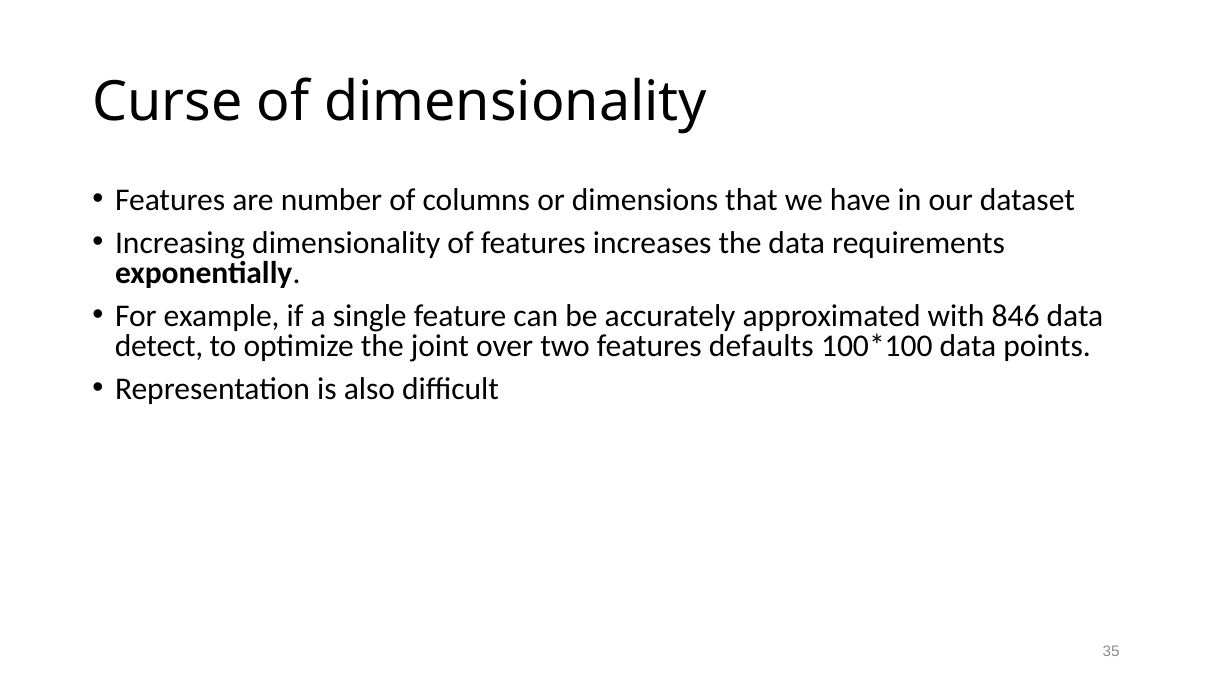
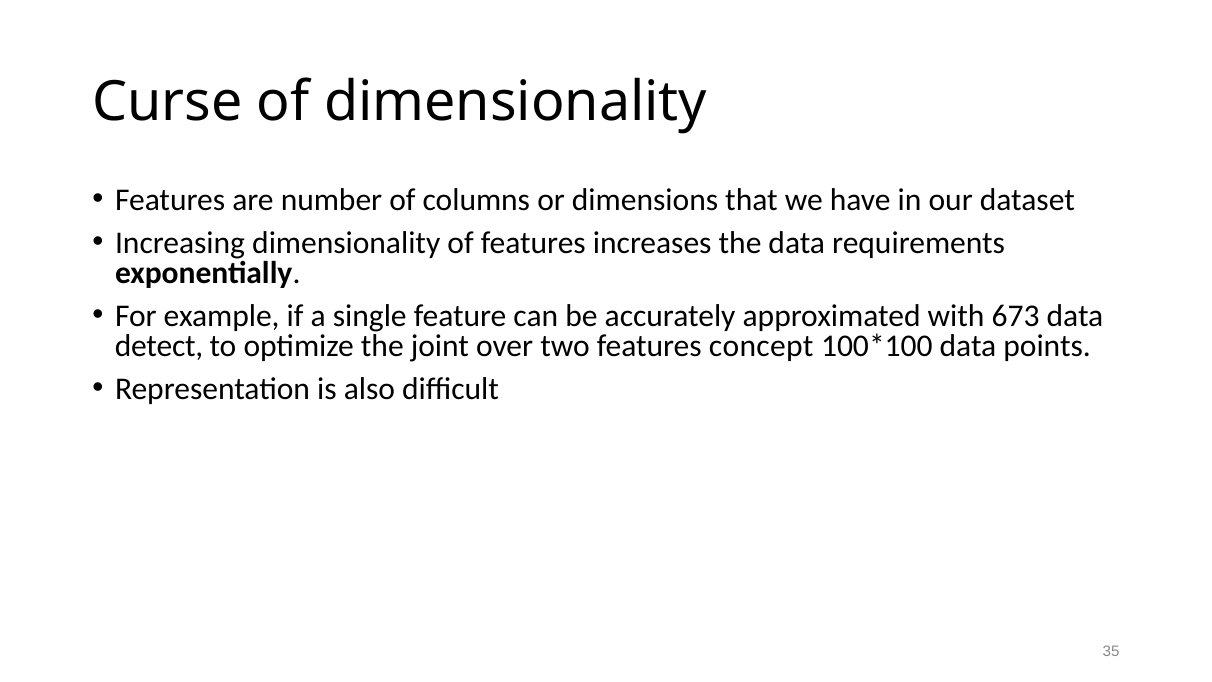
846: 846 -> 673
defaults: defaults -> concept
